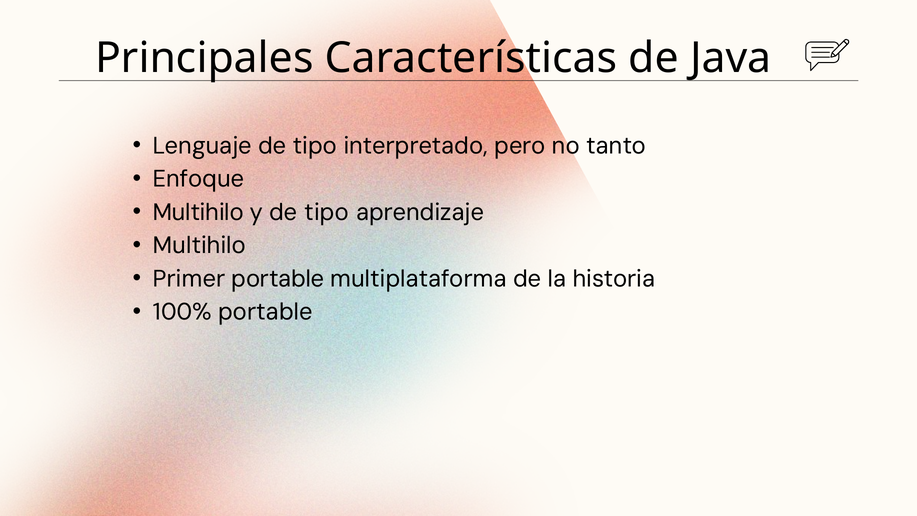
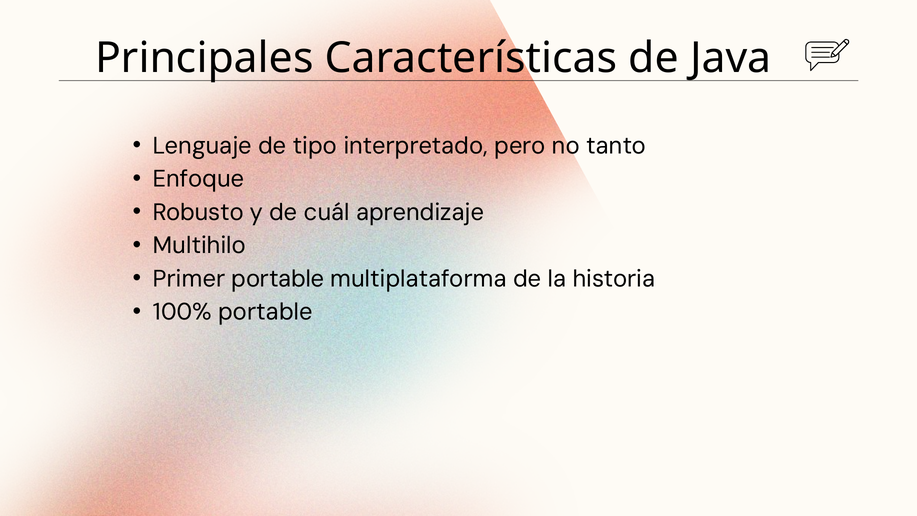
Multihilo at (198, 212): Multihilo -> Robusto
y de tipo: tipo -> cuál
